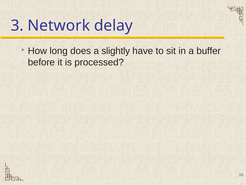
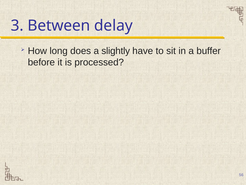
Network: Network -> Between
